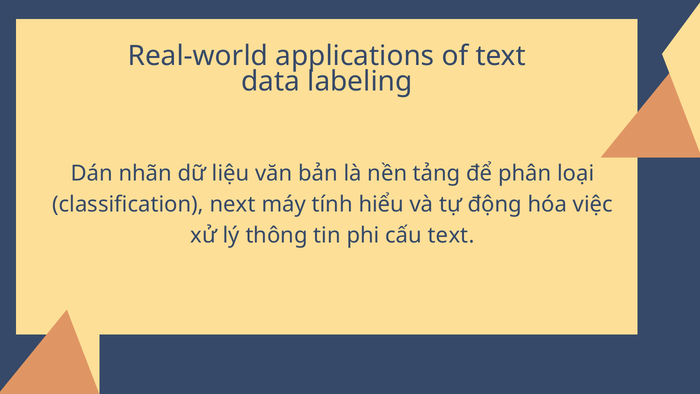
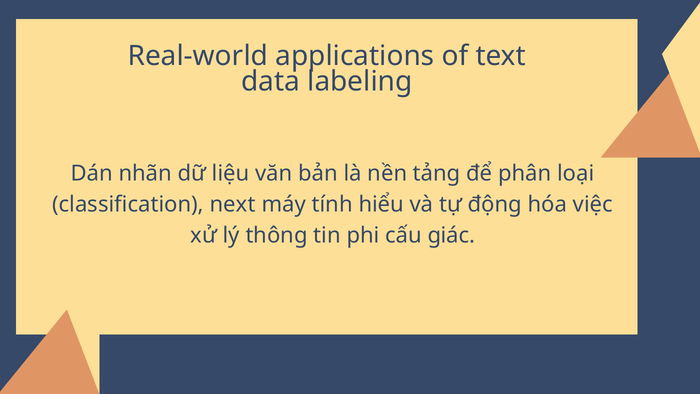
cấu text: text -> giác
